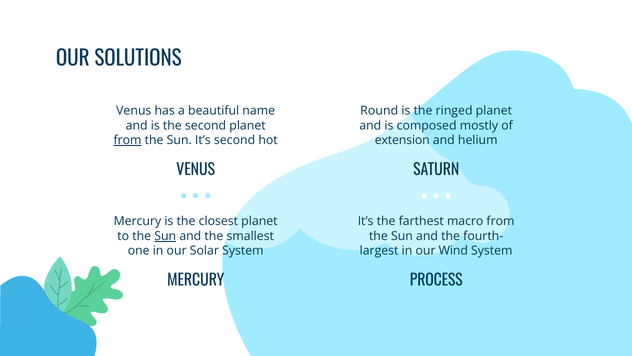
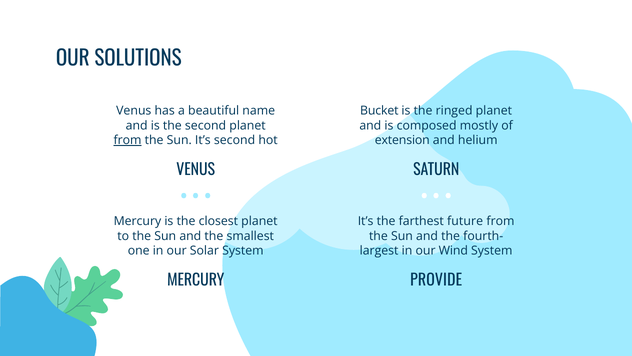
Round: Round -> Bucket
macro: macro -> future
Sun at (165, 236) underline: present -> none
PROCESS: PROCESS -> PROVIDE
